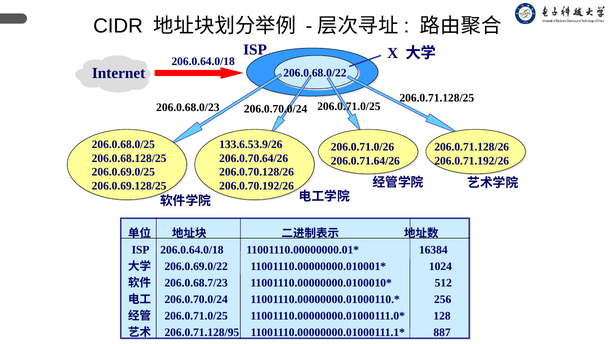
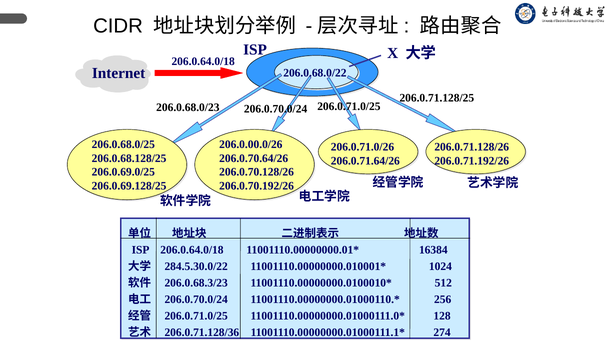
133.6.53.9/26: 133.6.53.9/26 -> 206.0.00.0/26
206.0.69.0/22: 206.0.69.0/22 -> 284.5.30.0/22
206.0.68.7/23: 206.0.68.7/23 -> 206.0.68.3/23
206.0.71.128/95: 206.0.71.128/95 -> 206.0.71.128/36
887: 887 -> 274
